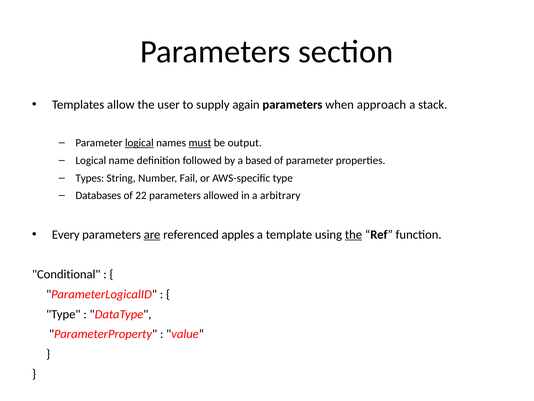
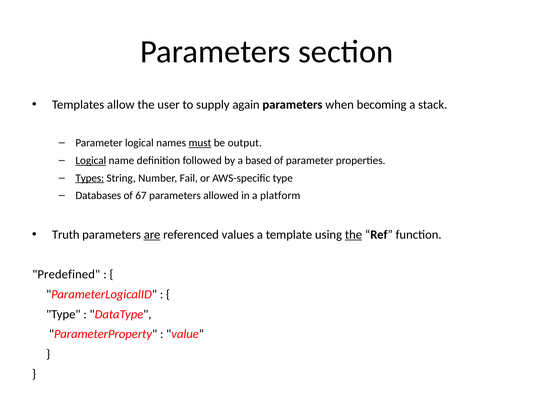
approach: approach -> becoming
logical at (139, 143) underline: present -> none
Logical at (91, 160) underline: none -> present
Types underline: none -> present
22: 22 -> 67
arbitrary: arbitrary -> platform
Every: Every -> Truth
apples: apples -> values
Conditional: Conditional -> Predefined
